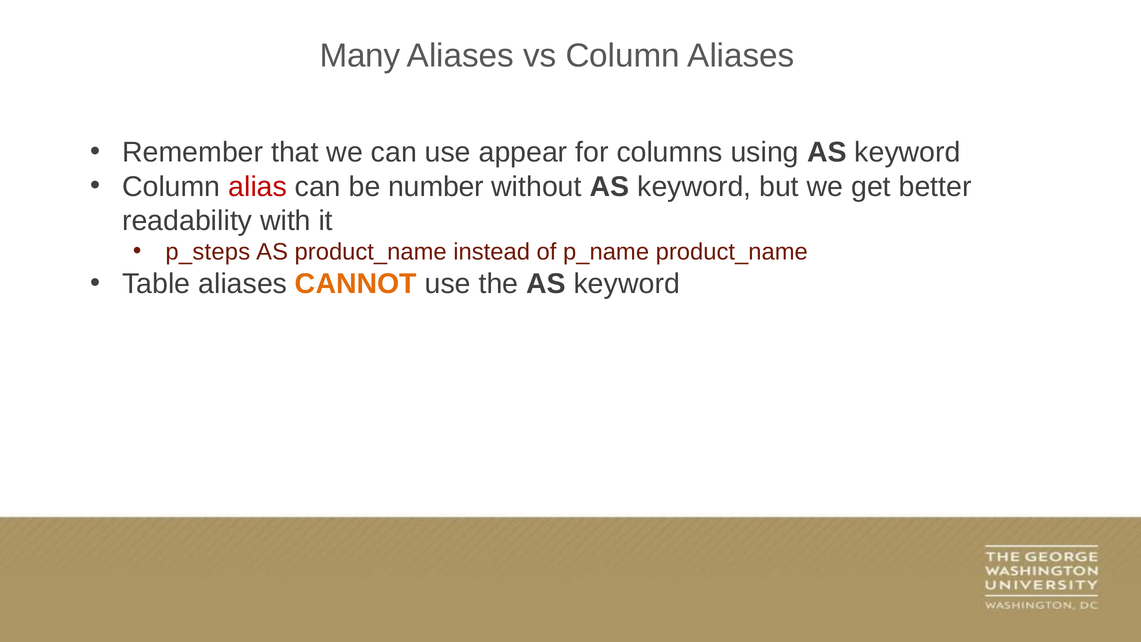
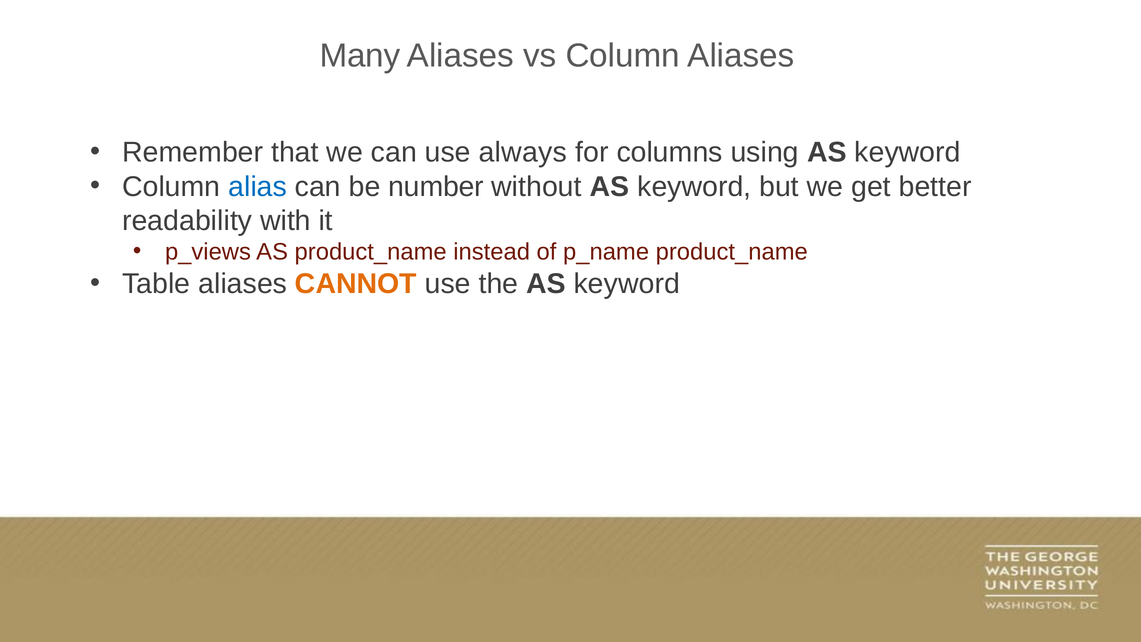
appear: appear -> always
alias colour: red -> blue
p_steps: p_steps -> p_views
